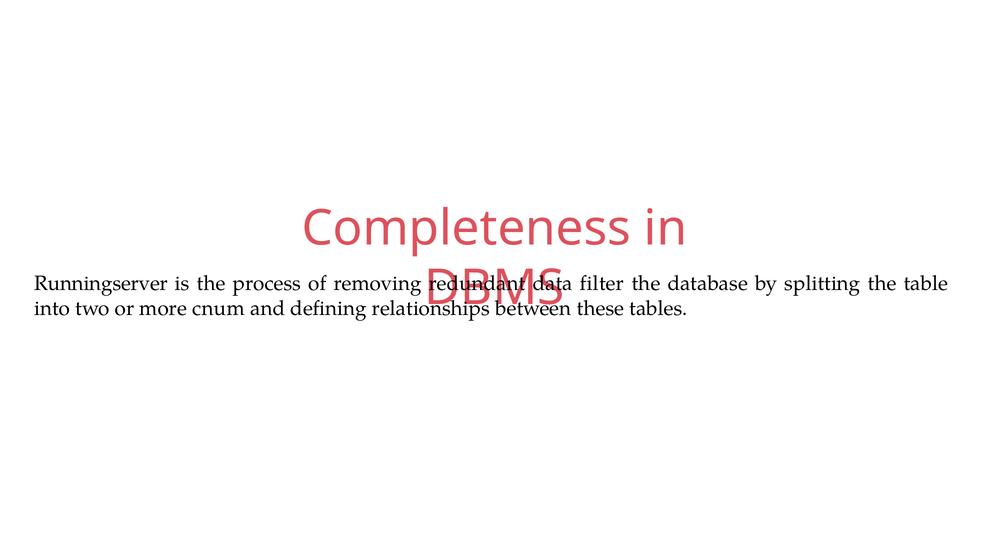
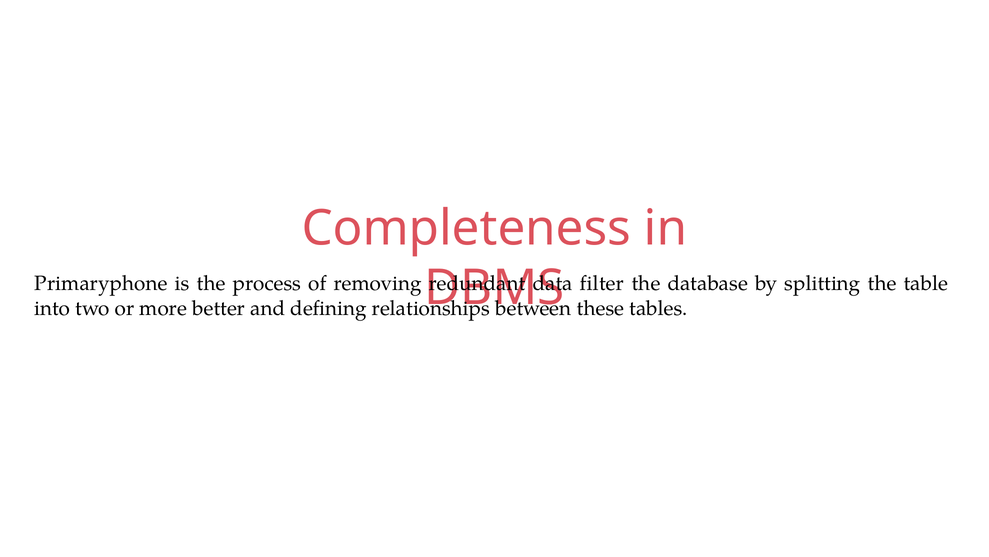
Runningserver: Runningserver -> Primaryphone
cnum: cnum -> better
